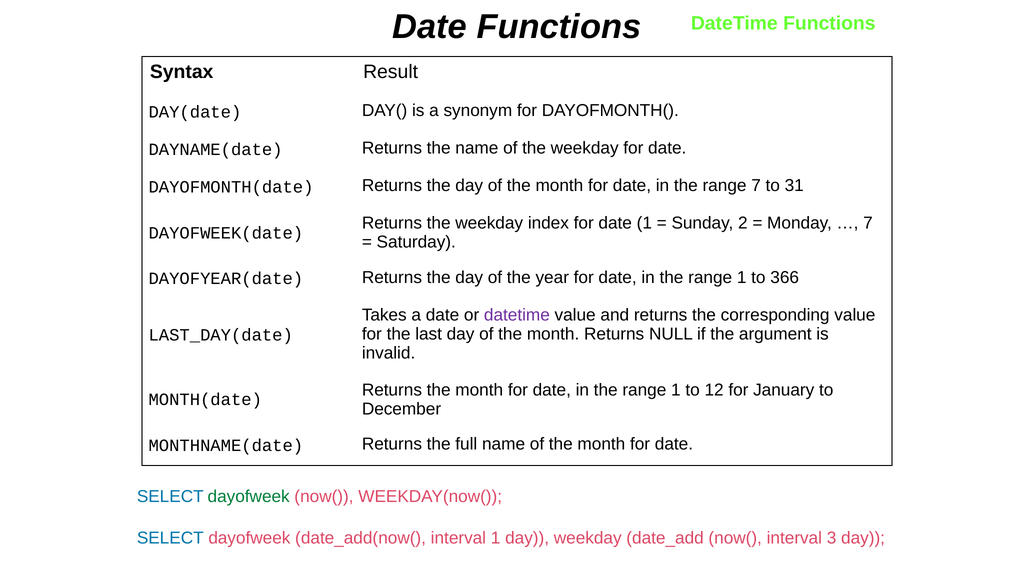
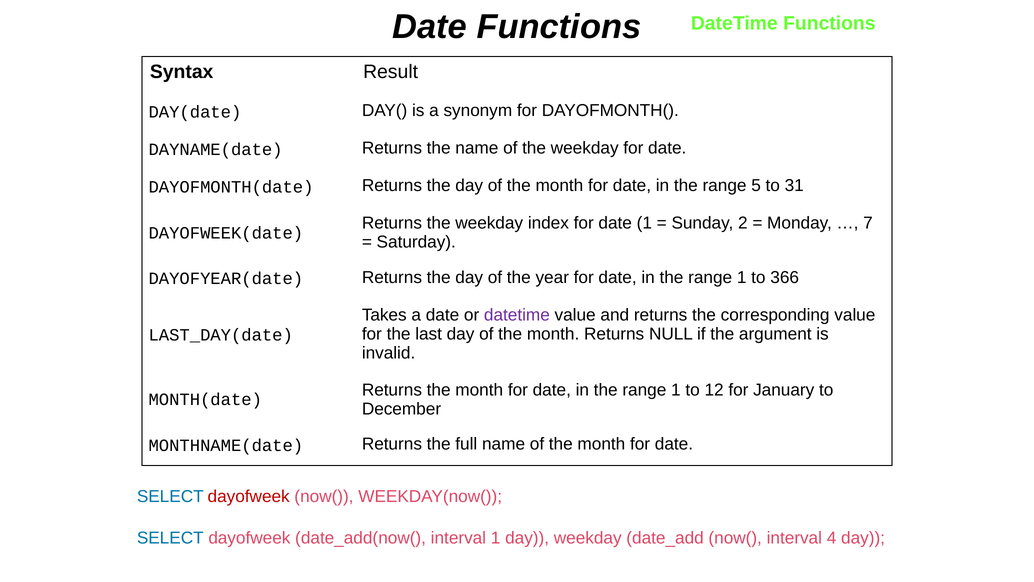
range 7: 7 -> 5
dayofweek at (249, 496) colour: green -> red
3: 3 -> 4
